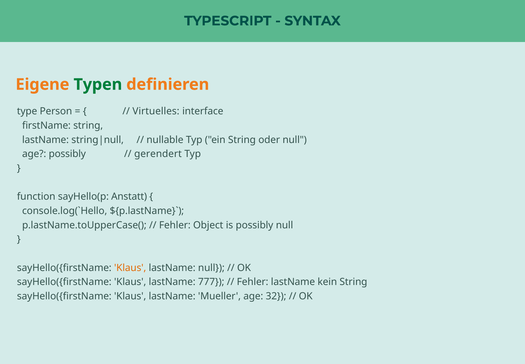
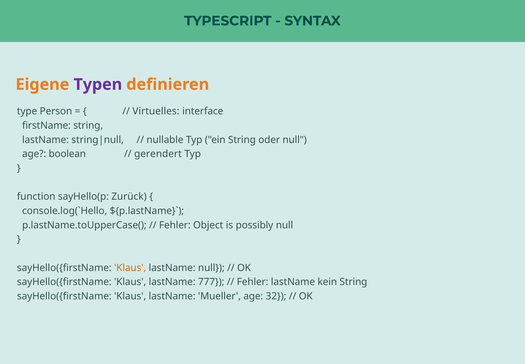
Typen colour: green -> purple
age possibly: possibly -> boolean
Anstatt: Anstatt -> Zurück
